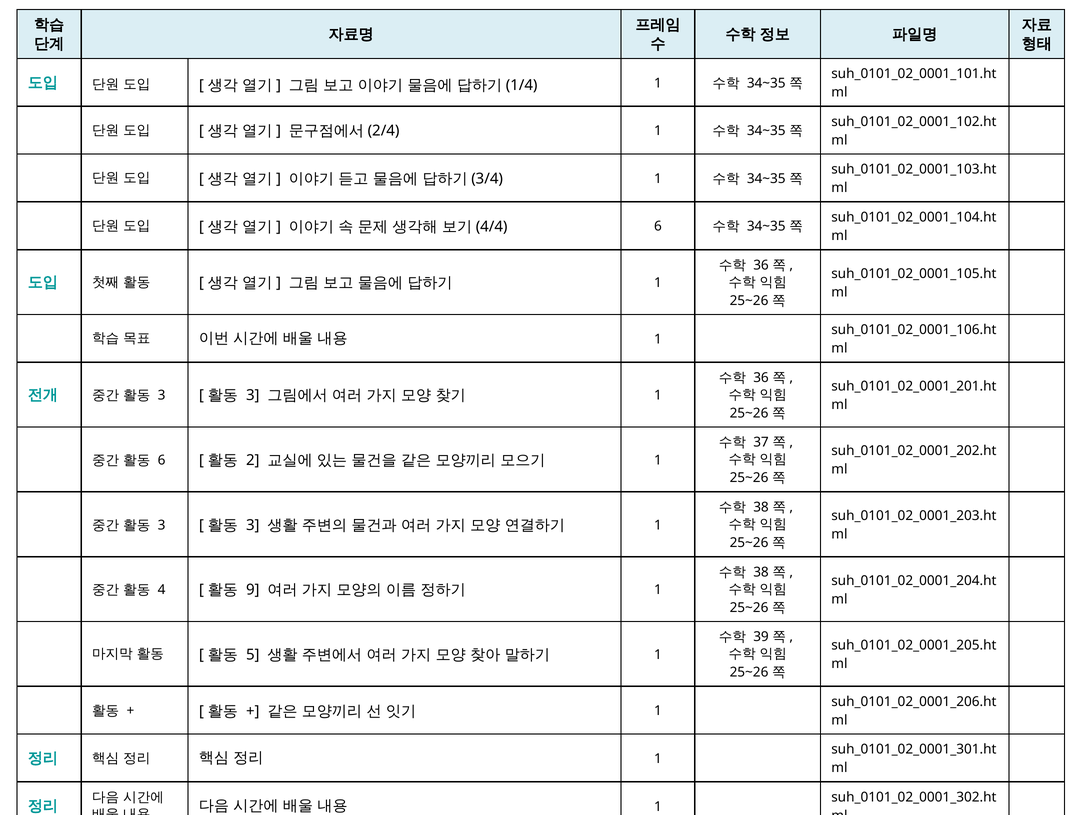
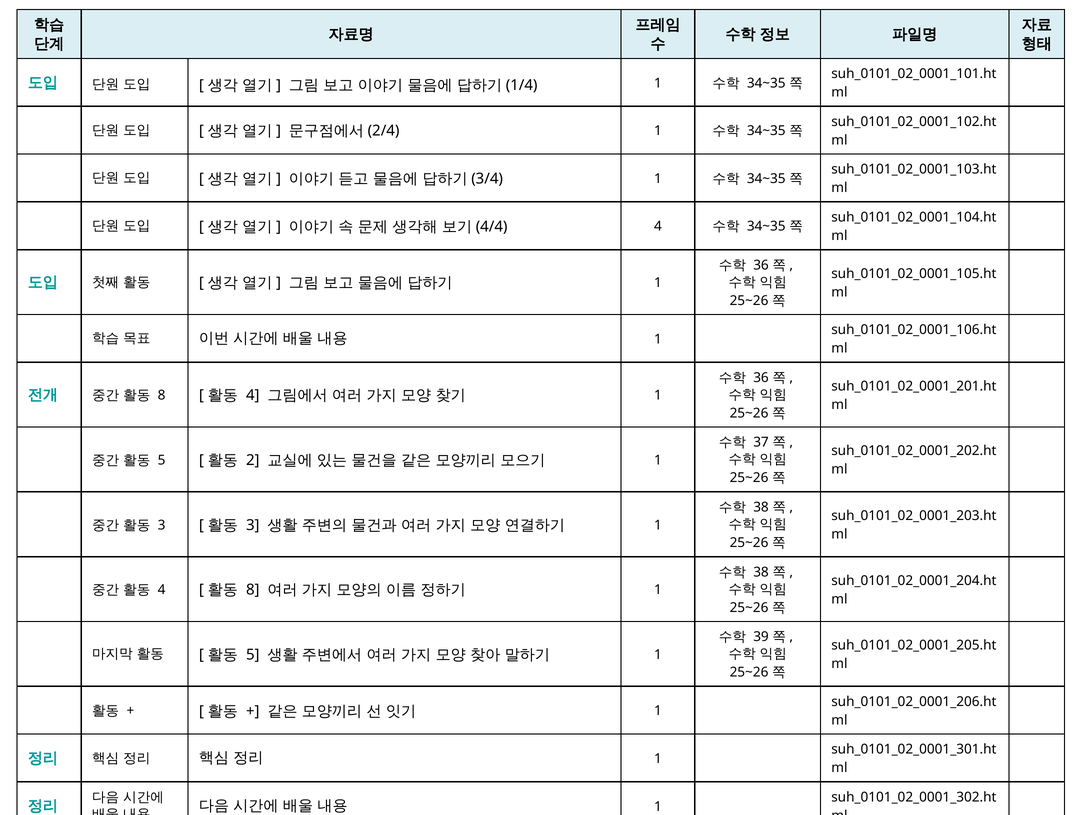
6 at (658, 226): 6 -> 4
3 at (162, 395): 3 -> 8
3 at (253, 395): 3 -> 4
6 at (162, 460): 6 -> 5
9 at (253, 590): 9 -> 8
